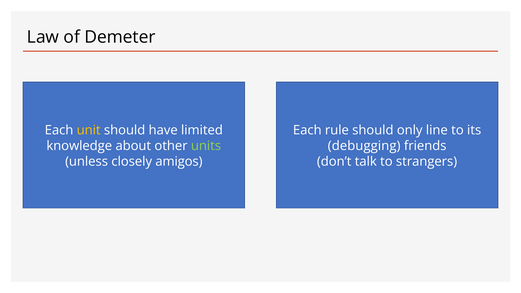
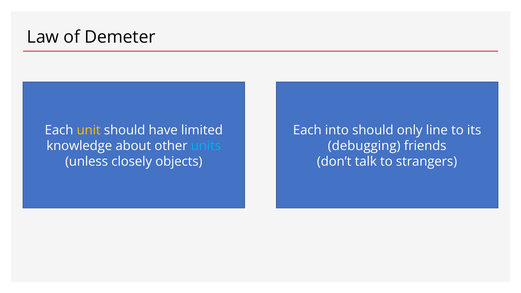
rule: rule -> into
units colour: light green -> light blue
amigos: amigos -> objects
